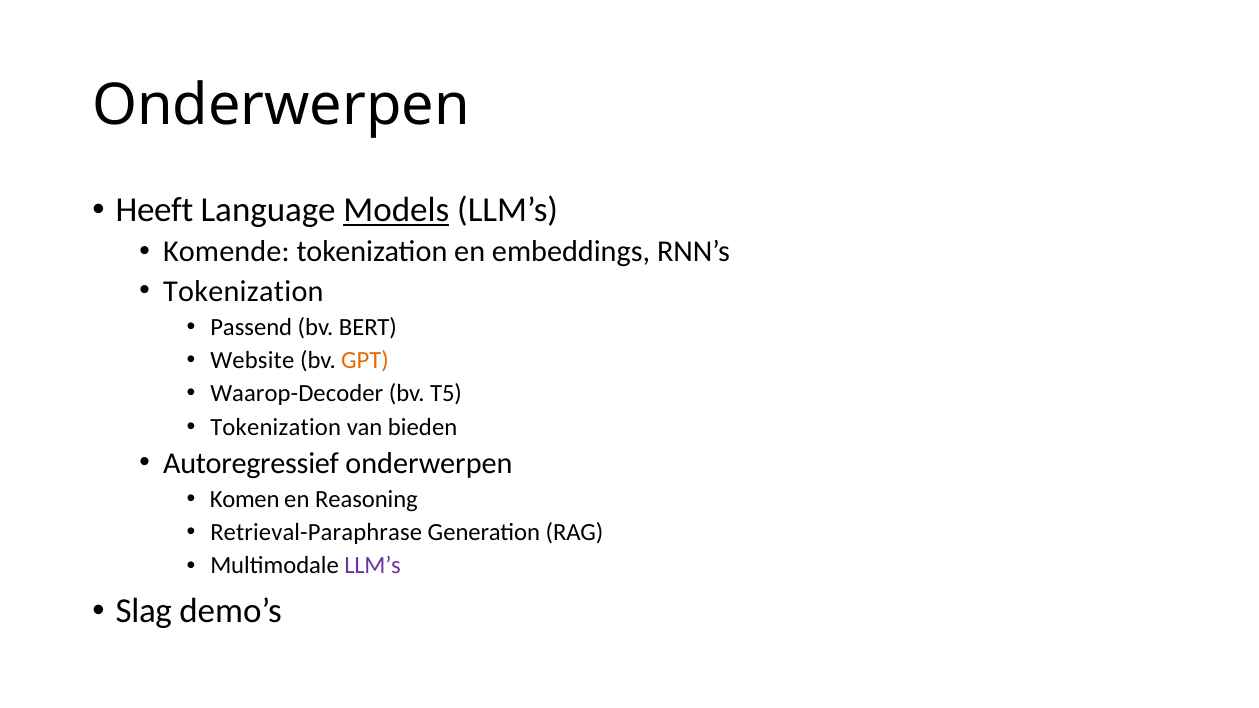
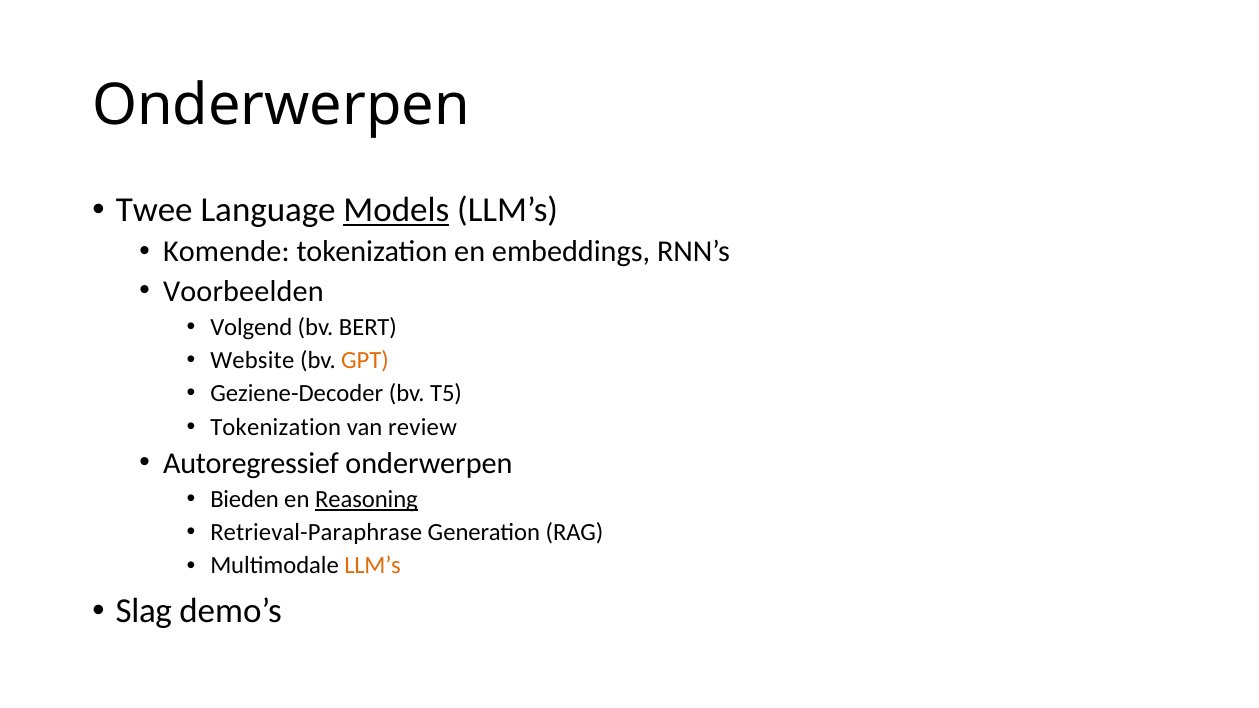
Heeft: Heeft -> Twee
Tokenization at (243, 291): Tokenization -> Voorbeelden
Passend: Passend -> Volgend
Waarop-Decoder: Waarop-Decoder -> Geziene-Decoder
bieden: bieden -> review
Komen: Komen -> Bieden
Reasoning underline: none -> present
LLM’s at (373, 566) colour: purple -> orange
